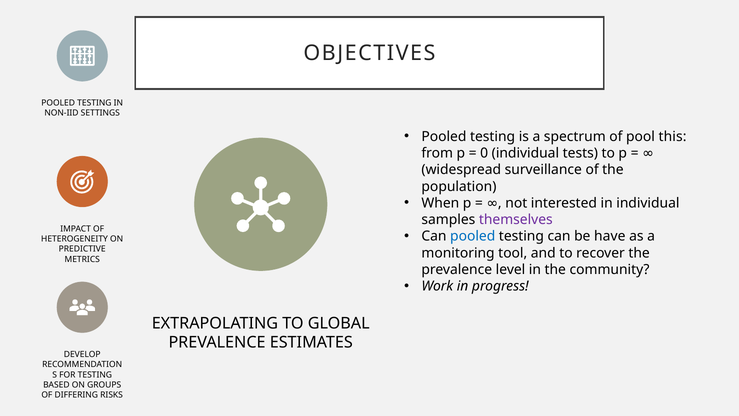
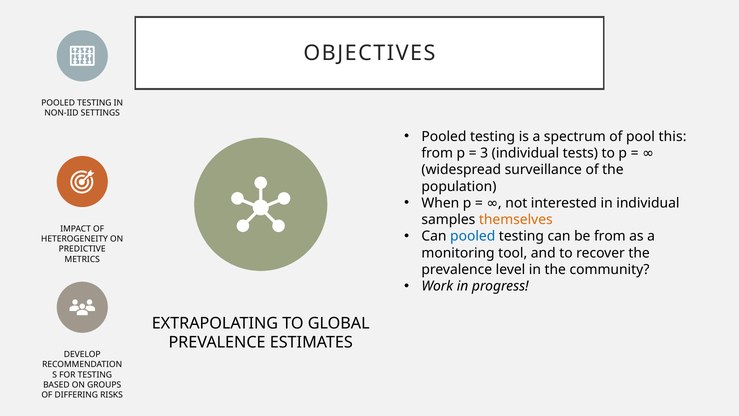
0: 0 -> 3
themselves colour: purple -> orange
be have: have -> from
